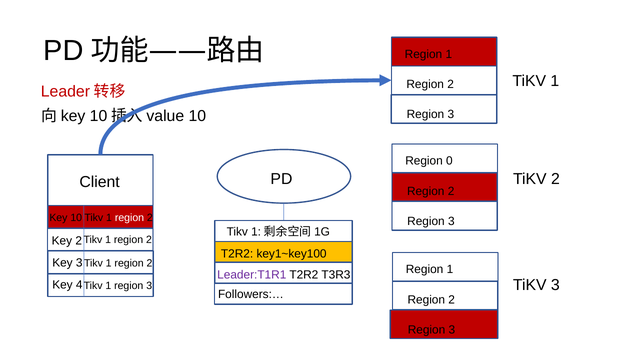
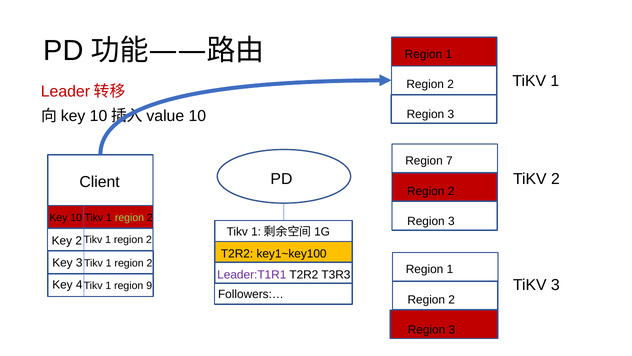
0: 0 -> 7
region at (129, 217) colour: white -> light green
1 region 3: 3 -> 9
